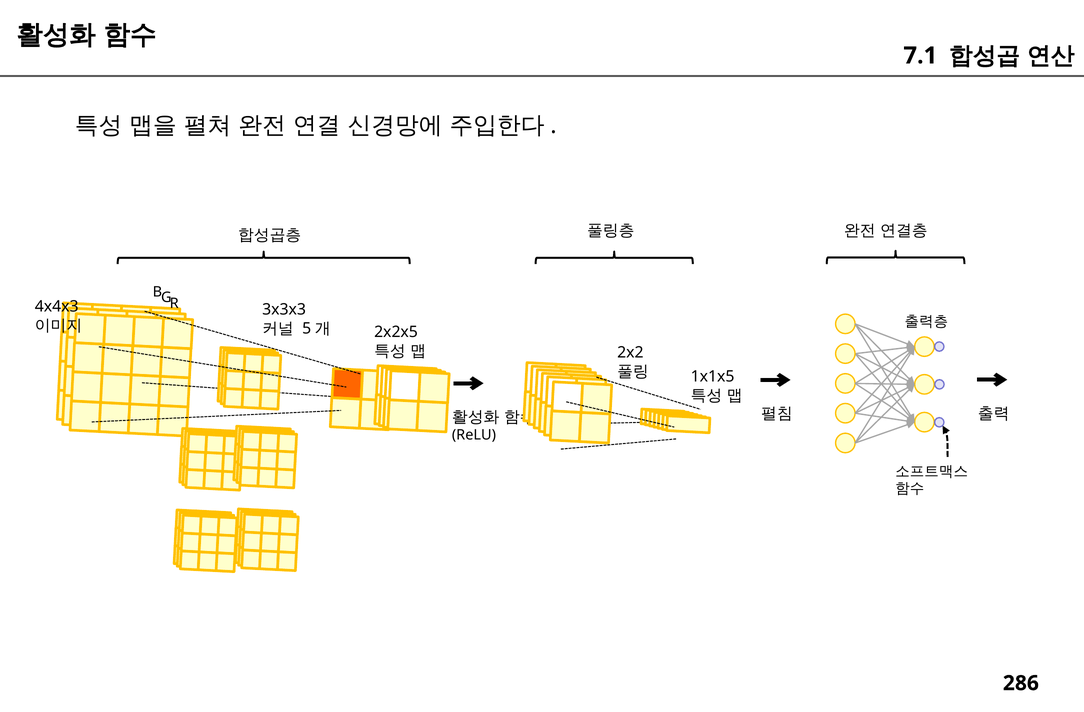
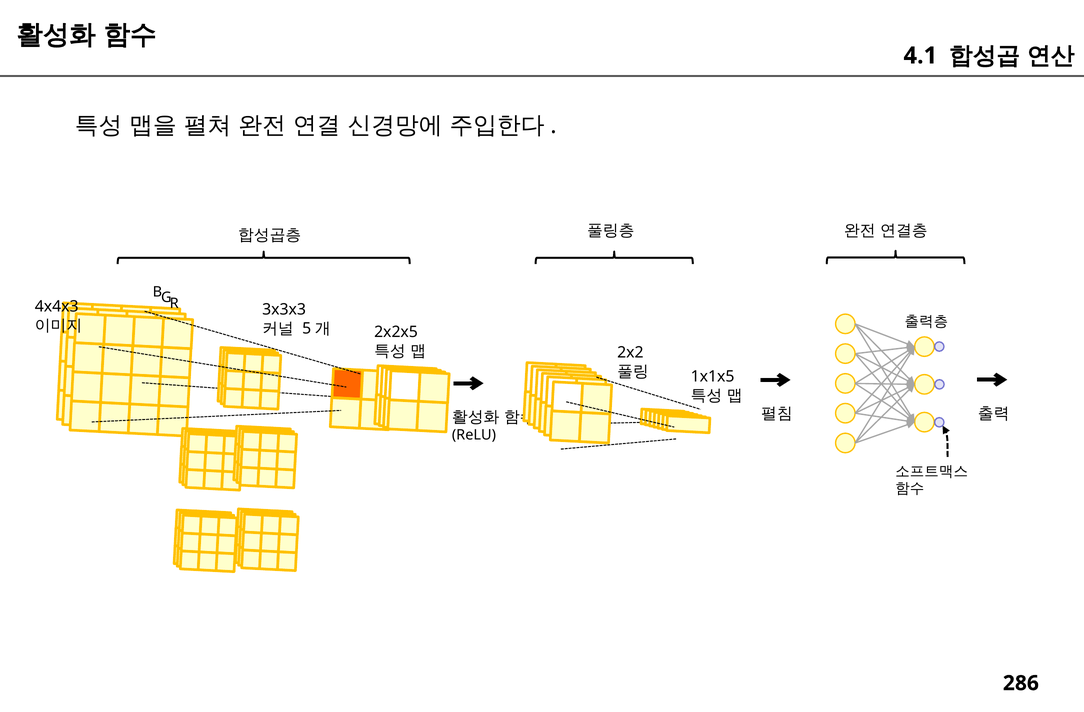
7.1: 7.1 -> 4.1
